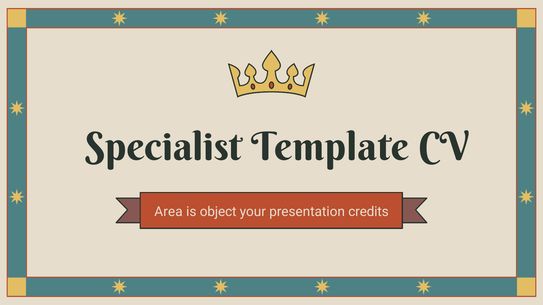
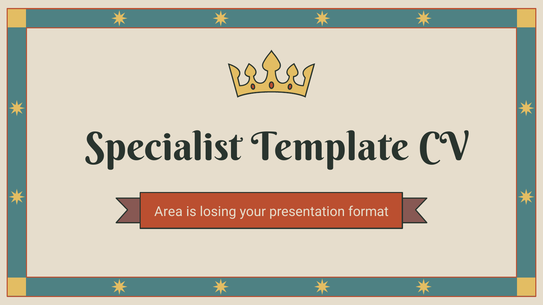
object: object -> losing
credits: credits -> format
